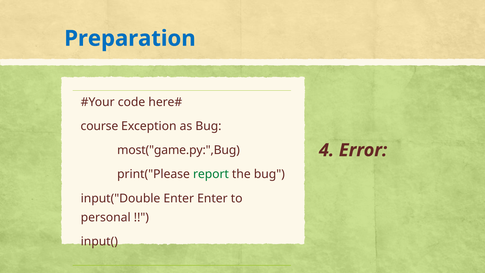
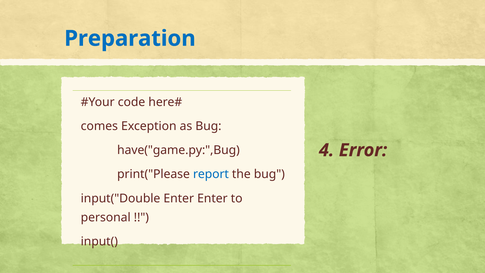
course: course -> comes
most("game.py:",Bug: most("game.py:",Bug -> have("game.py:",Bug
report colour: green -> blue
